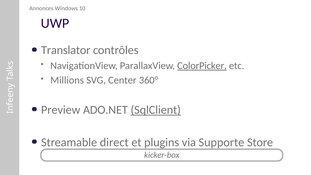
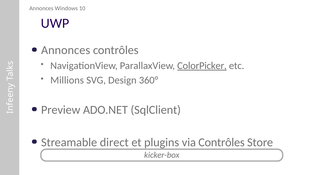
Translator at (66, 50): Translator -> Annonces
Center: Center -> Design
SqlClient underline: present -> none
via Supporte: Supporte -> Contrôles
